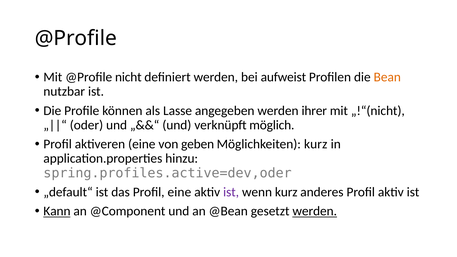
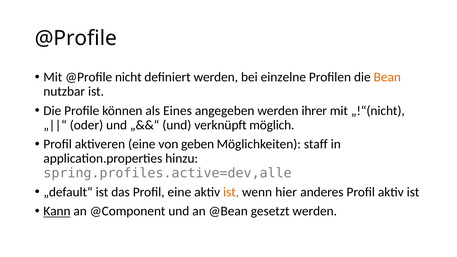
aufweist: aufweist -> einzelne
Lasse: Lasse -> Eines
Möglichkeiten kurz: kurz -> staff
spring.profiles.active=dev,oder: spring.profiles.active=dev,oder -> spring.profiles.active=dev,alle
ist at (231, 192) colour: purple -> orange
wenn kurz: kurz -> hier
werden at (315, 211) underline: present -> none
